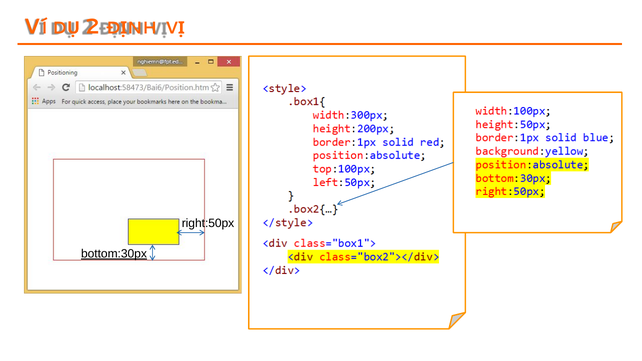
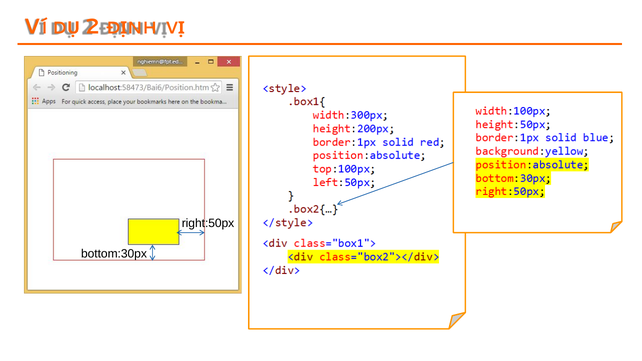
bottom:30px underline: present -> none
